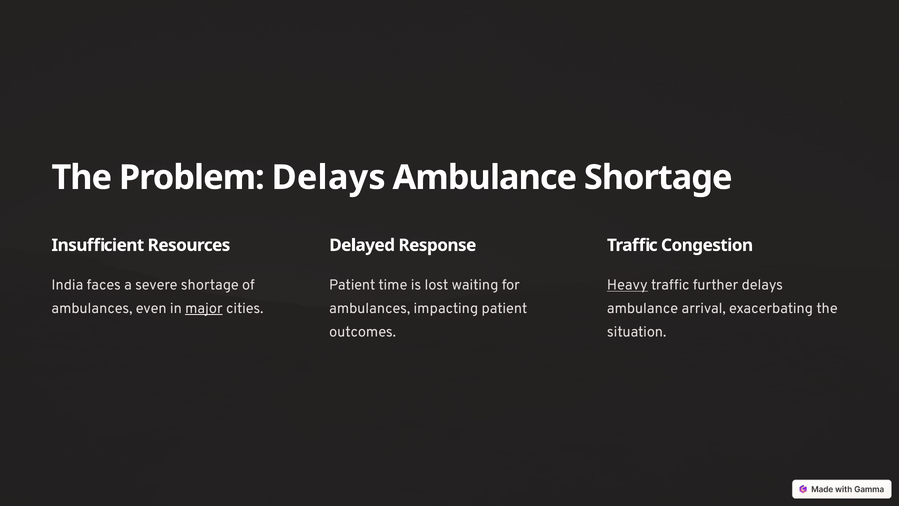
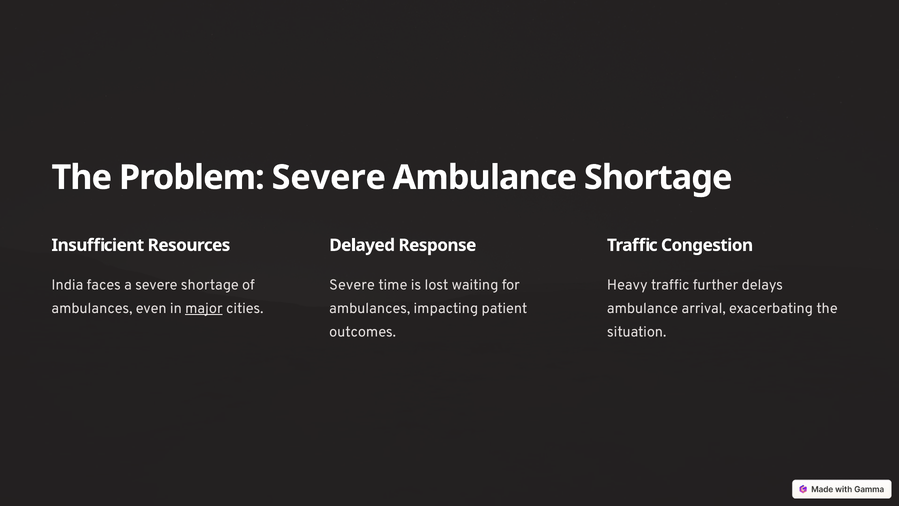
Problem Delays: Delays -> Severe
Patient at (352, 285): Patient -> Severe
Heavy underline: present -> none
